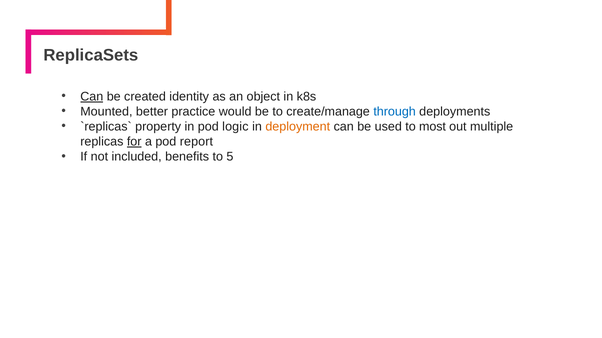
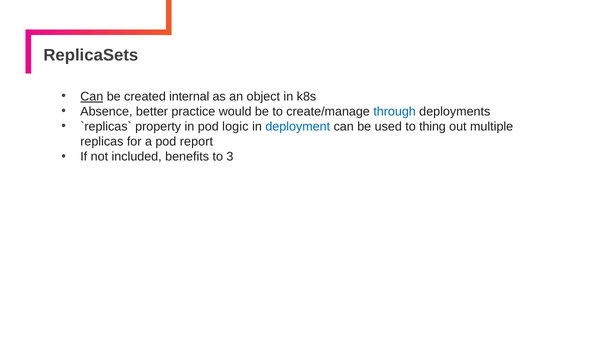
identity: identity -> internal
Mounted: Mounted -> Absence
deployment colour: orange -> blue
most: most -> thing
for underline: present -> none
5: 5 -> 3
